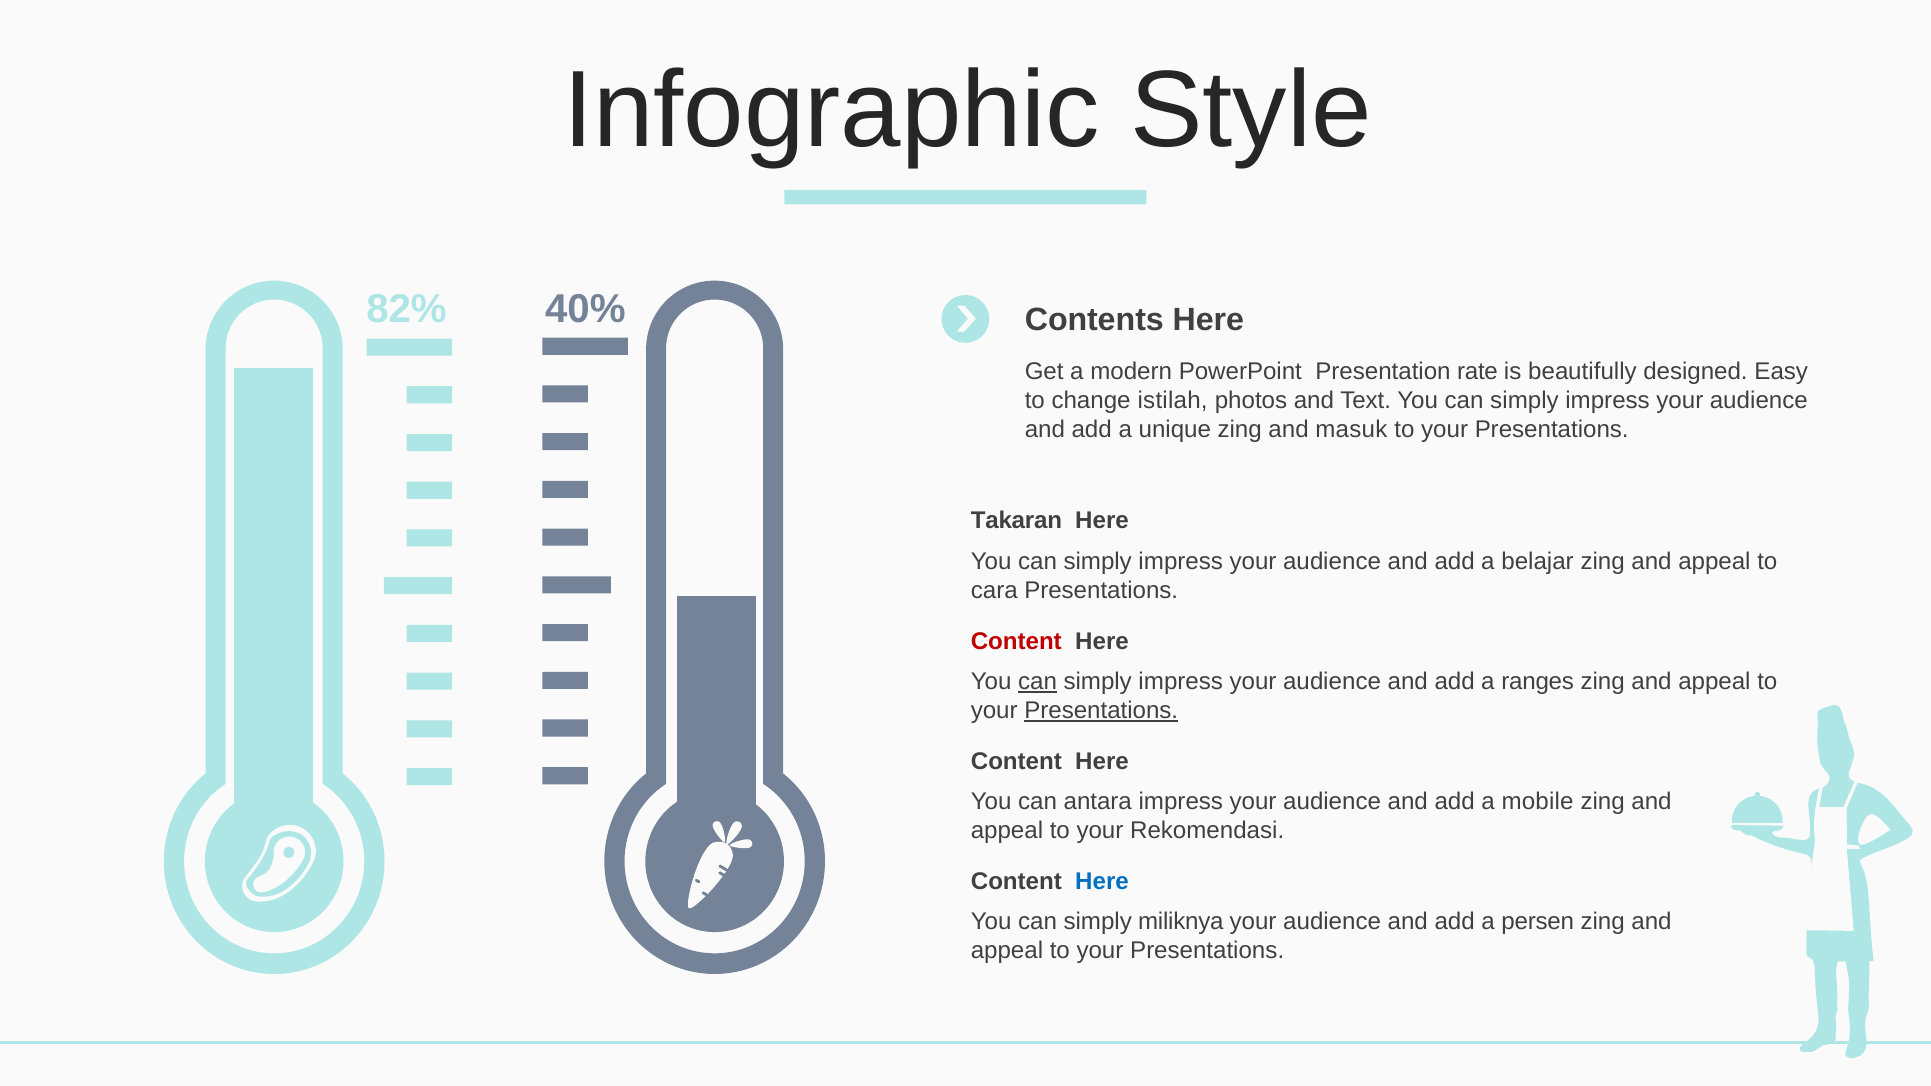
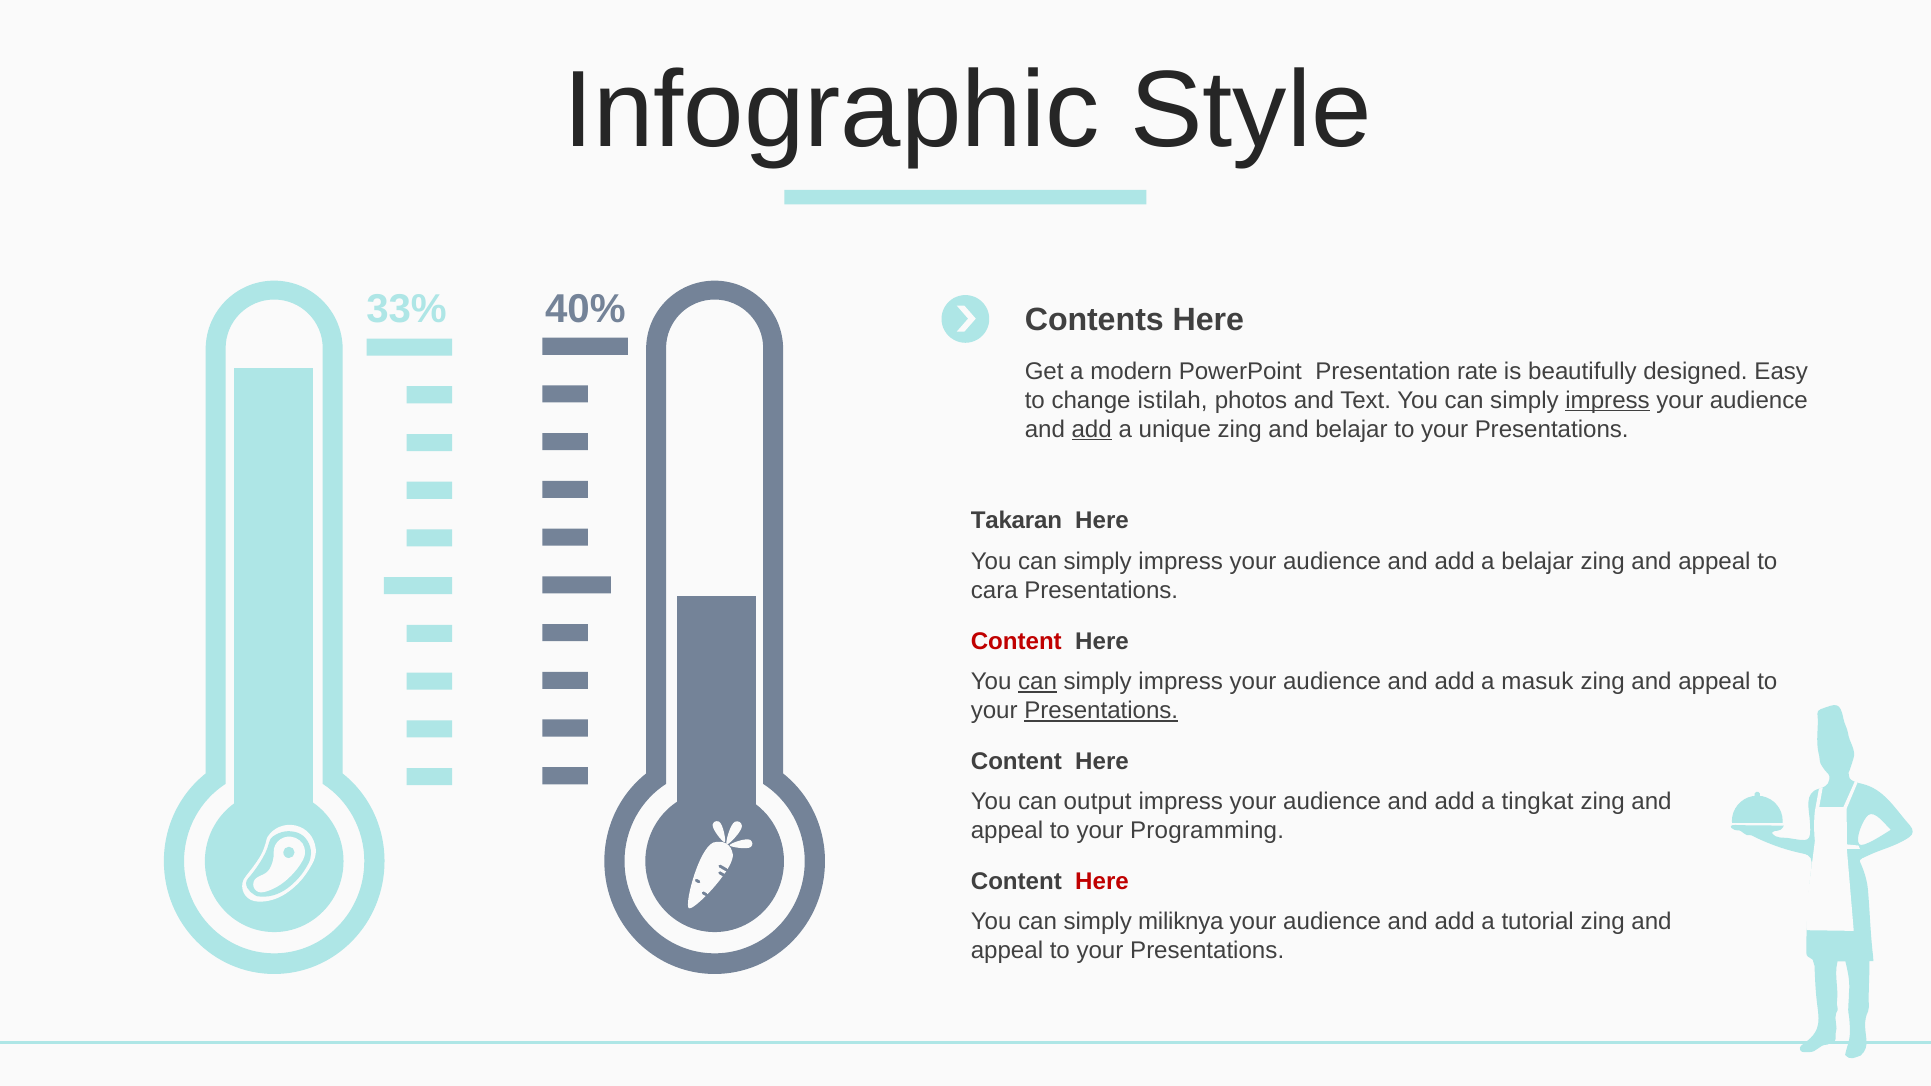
82%: 82% -> 33%
impress at (1608, 400) underline: none -> present
add at (1092, 429) underline: none -> present
and masuk: masuk -> belajar
ranges: ranges -> masuk
antara: antara -> output
mobile: mobile -> tingkat
Rekomendasi: Rekomendasi -> Programming
Here at (1102, 882) colour: blue -> red
persen: persen -> tutorial
